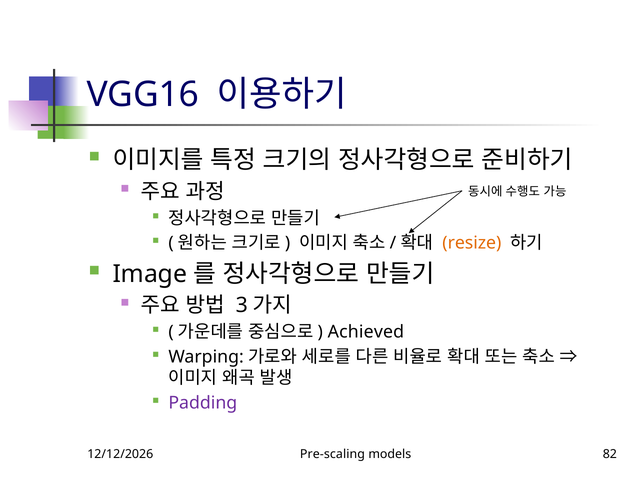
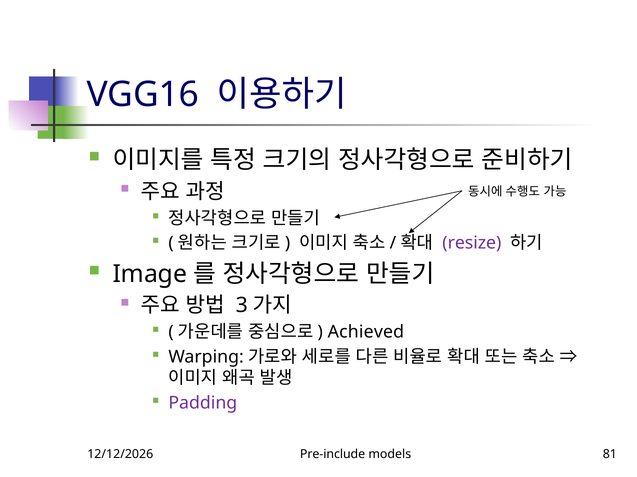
resize colour: orange -> purple
Pre-scaling: Pre-scaling -> Pre-include
82: 82 -> 81
